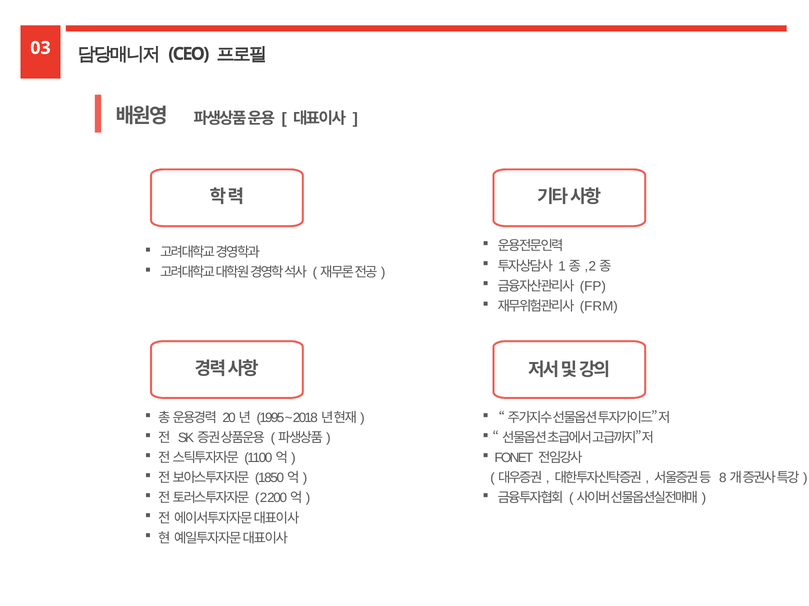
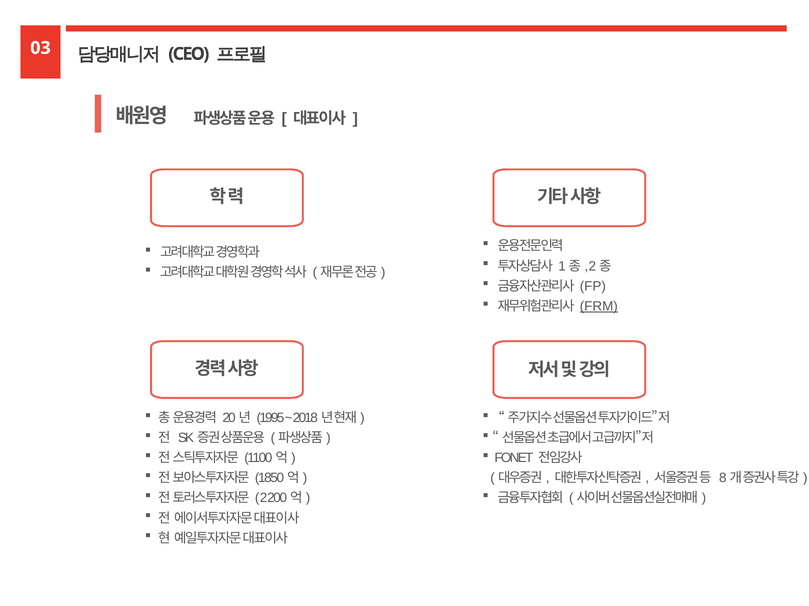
FRM underline: none -> present
